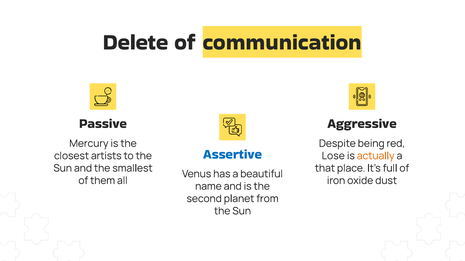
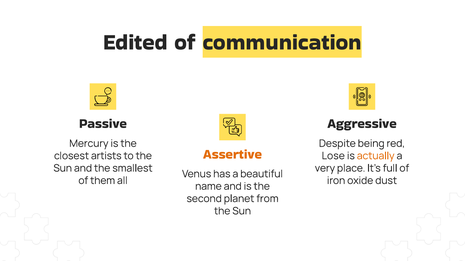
Delete: Delete -> Edited
Assertive colour: blue -> orange
that: that -> very
